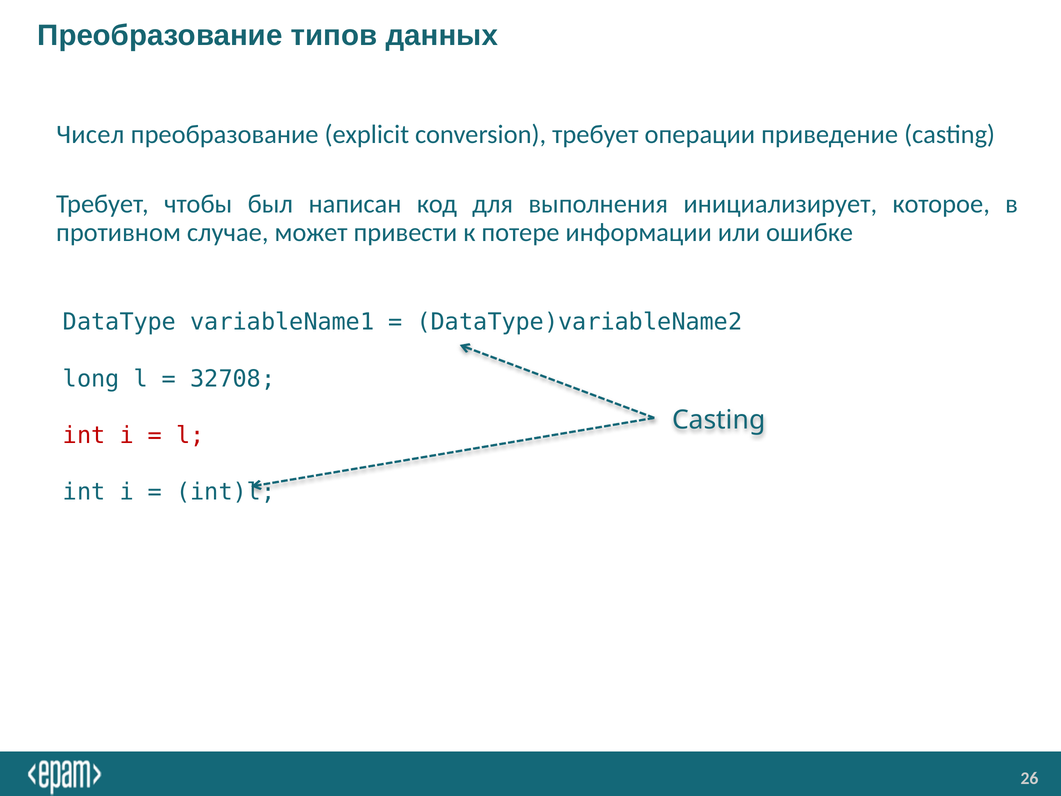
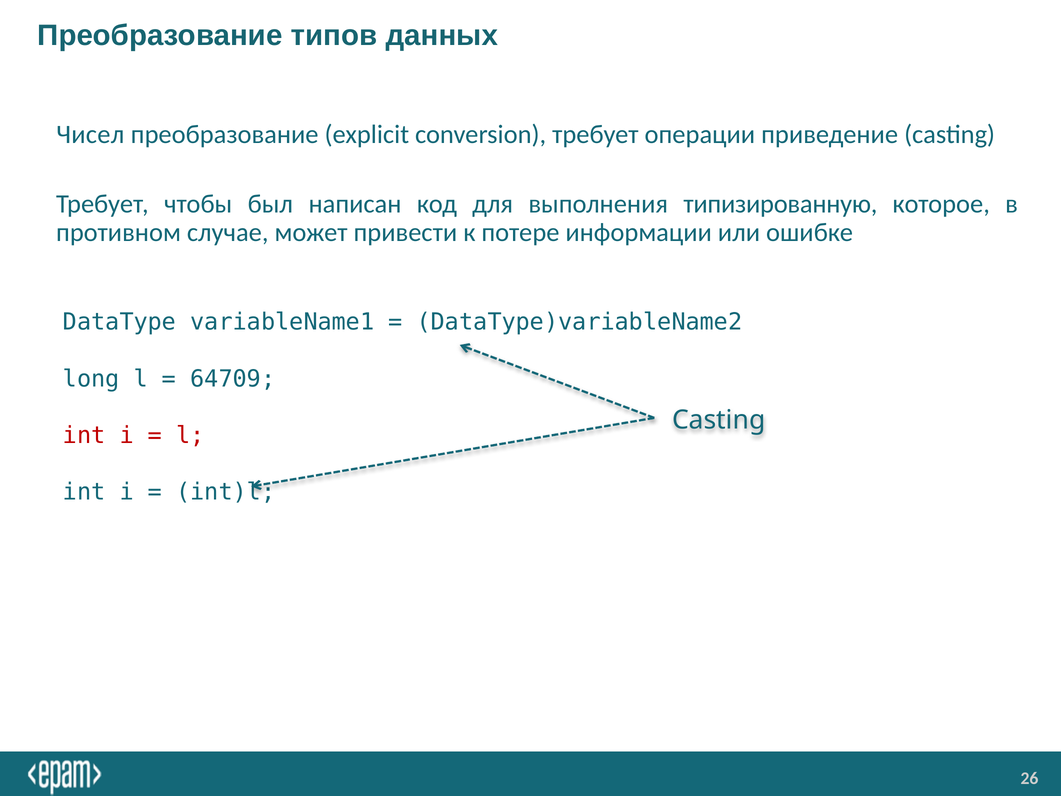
инициализирует: инициализирует -> типизированную
32708: 32708 -> 64709
